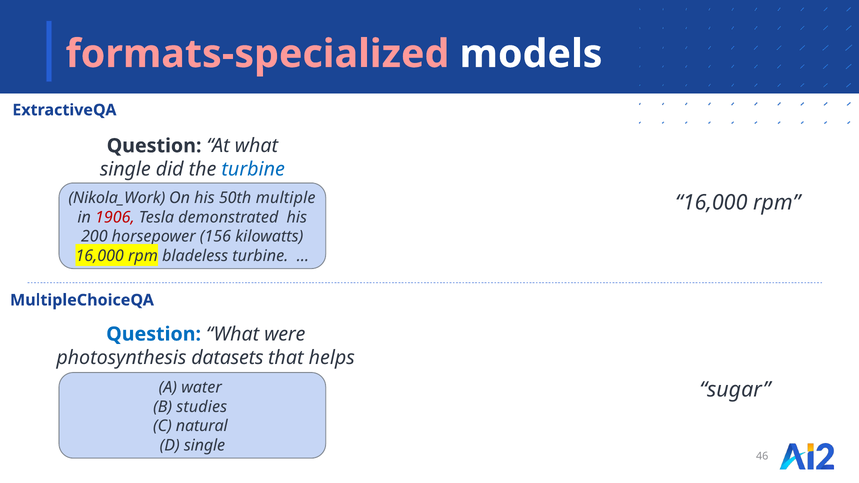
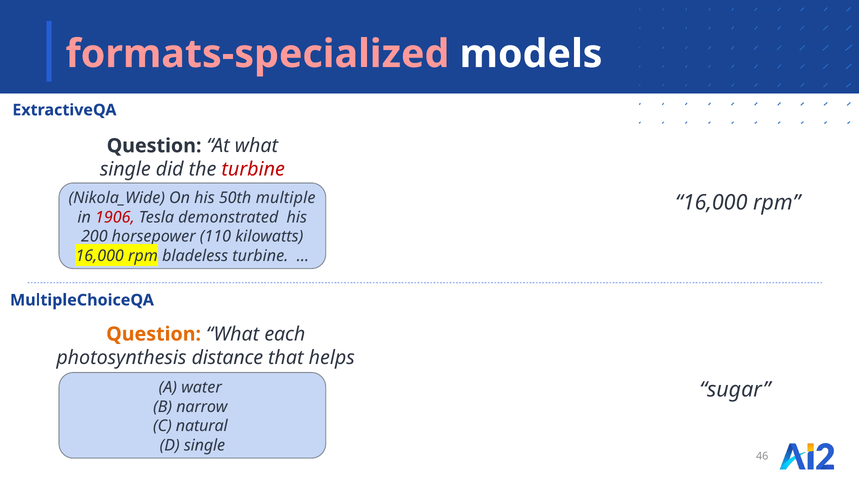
turbine at (253, 169) colour: blue -> red
Nikola_Work: Nikola_Work -> Nikola_Wide
156: 156 -> 110
Question at (154, 334) colour: blue -> orange
were: were -> each
datasets: datasets -> distance
studies: studies -> narrow
